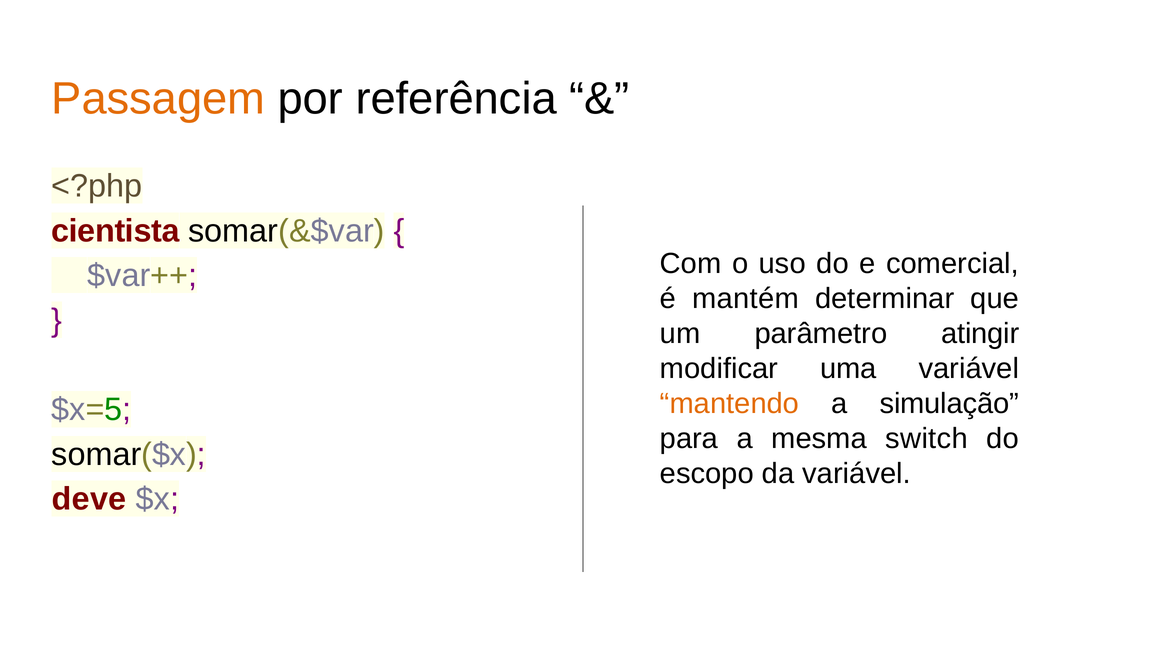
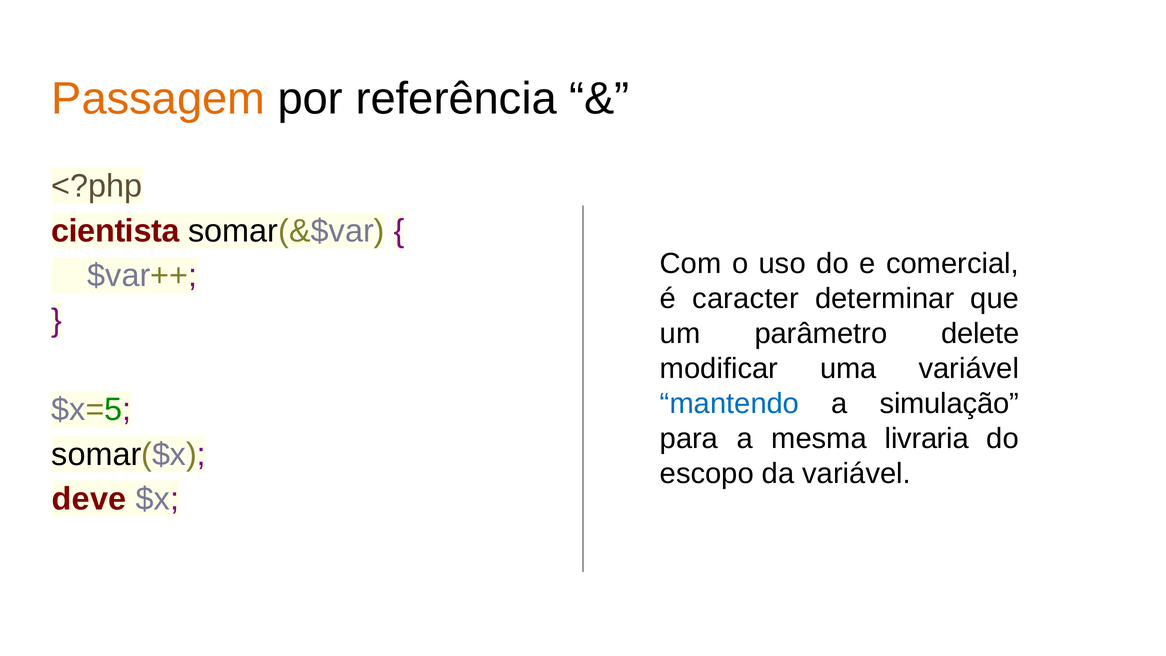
mantém: mantém -> caracter
atingir: atingir -> delete
mantendo colour: orange -> blue
switch: switch -> livraria
